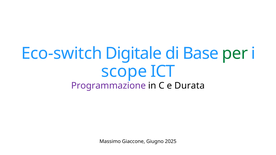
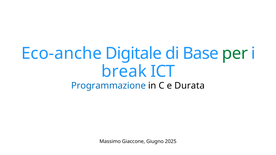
Eco-switch: Eco-switch -> Eco-anche
scope: scope -> break
Programmazione colour: purple -> blue
